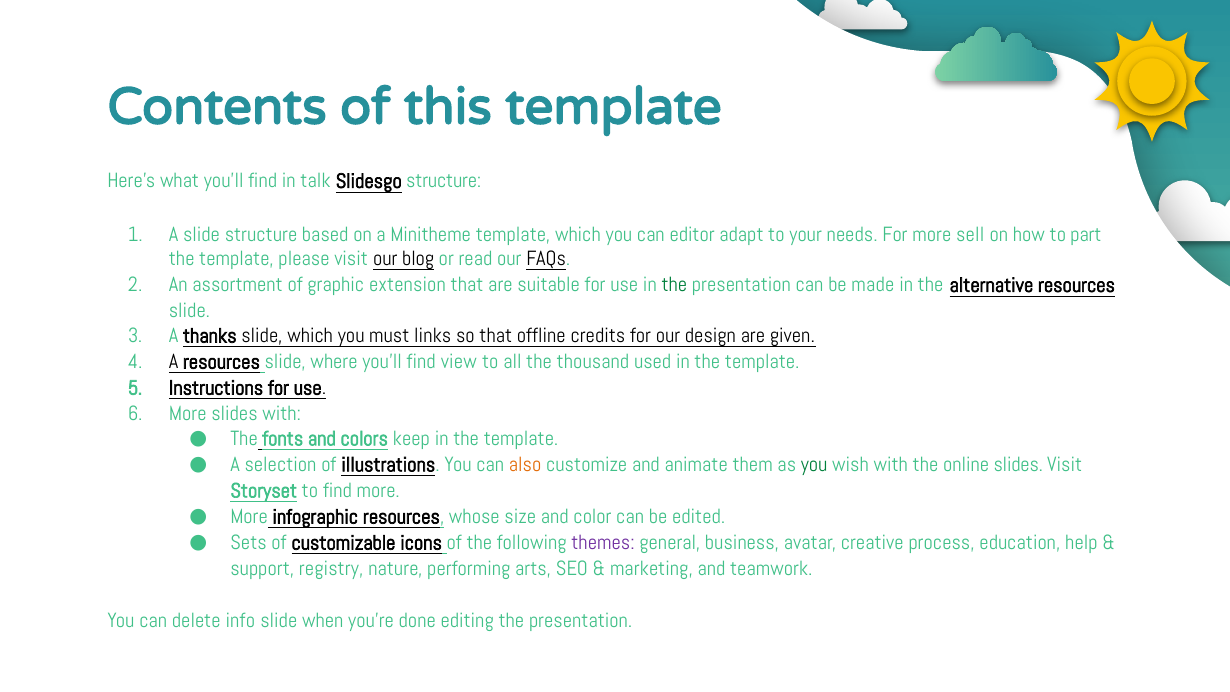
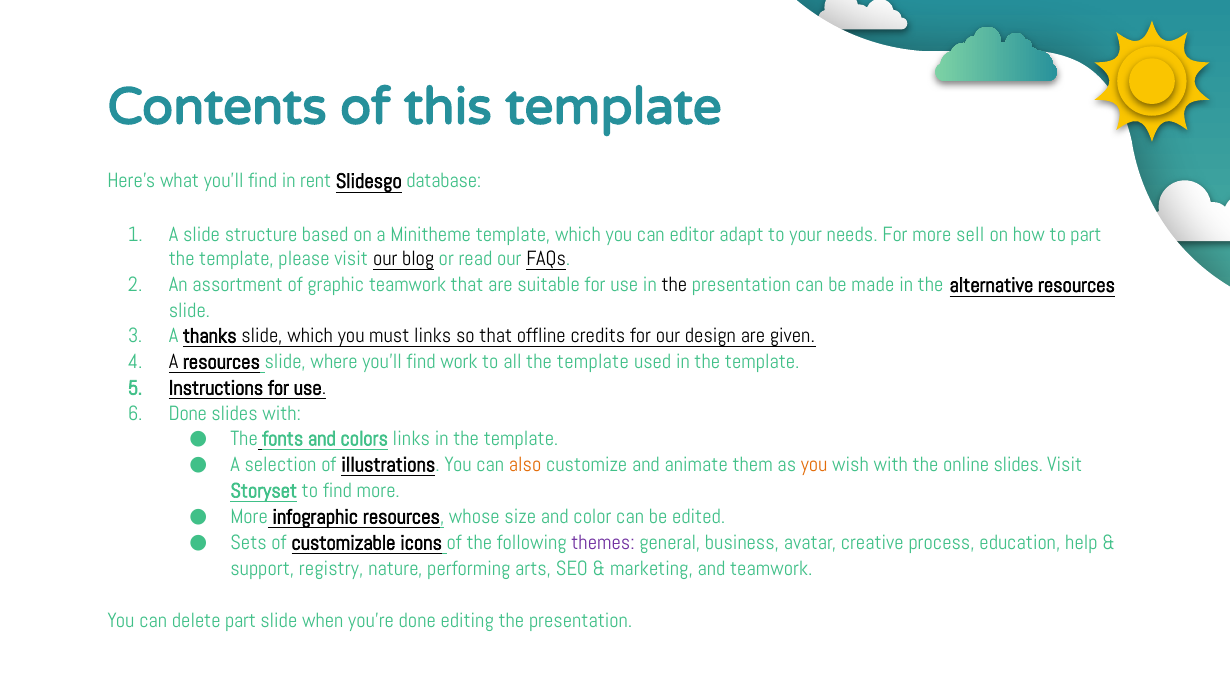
talk: talk -> rent
Slidesgo structure: structure -> database
graphic extension: extension -> teamwork
the at (674, 285) colour: green -> black
view: view -> work
all the thousand: thousand -> template
More at (188, 414): More -> Done
colors keep: keep -> links
you at (814, 465) colour: green -> orange
delete info: info -> part
